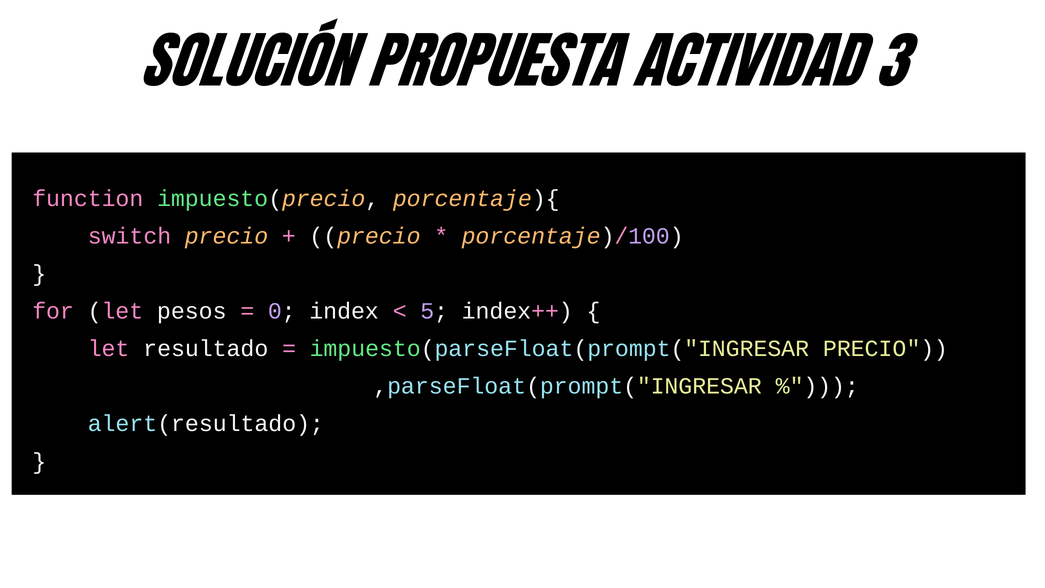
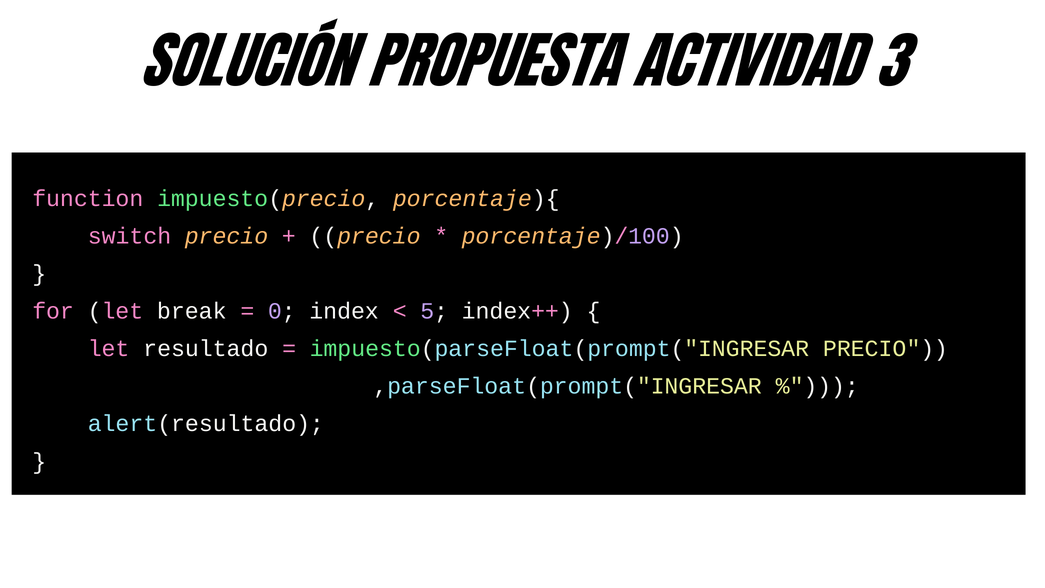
pesos: pesos -> break
